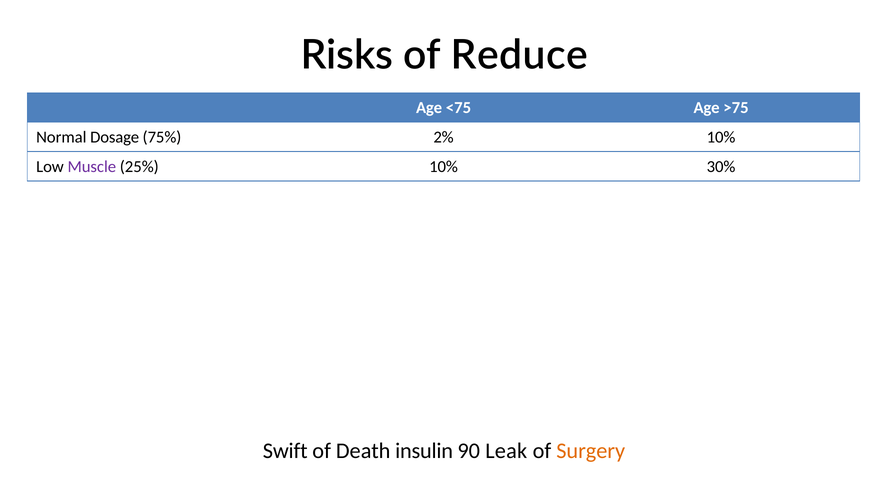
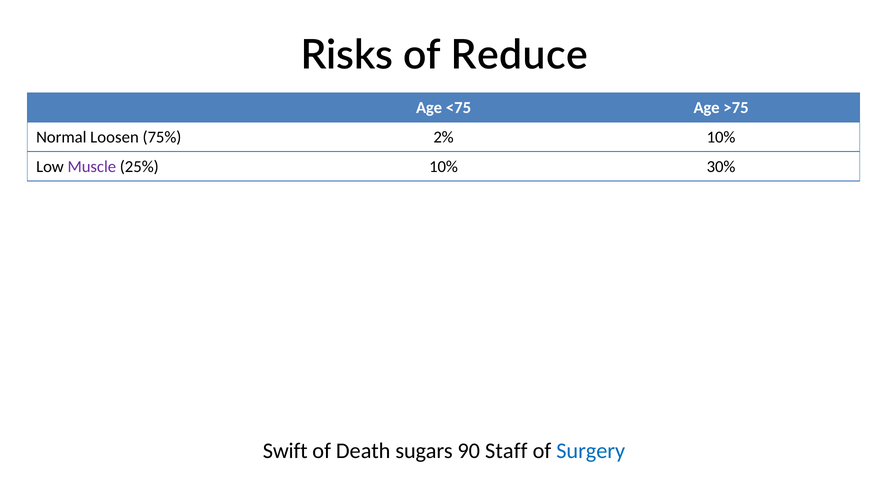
Dosage: Dosage -> Loosen
insulin: insulin -> sugars
Leak: Leak -> Staff
Surgery colour: orange -> blue
